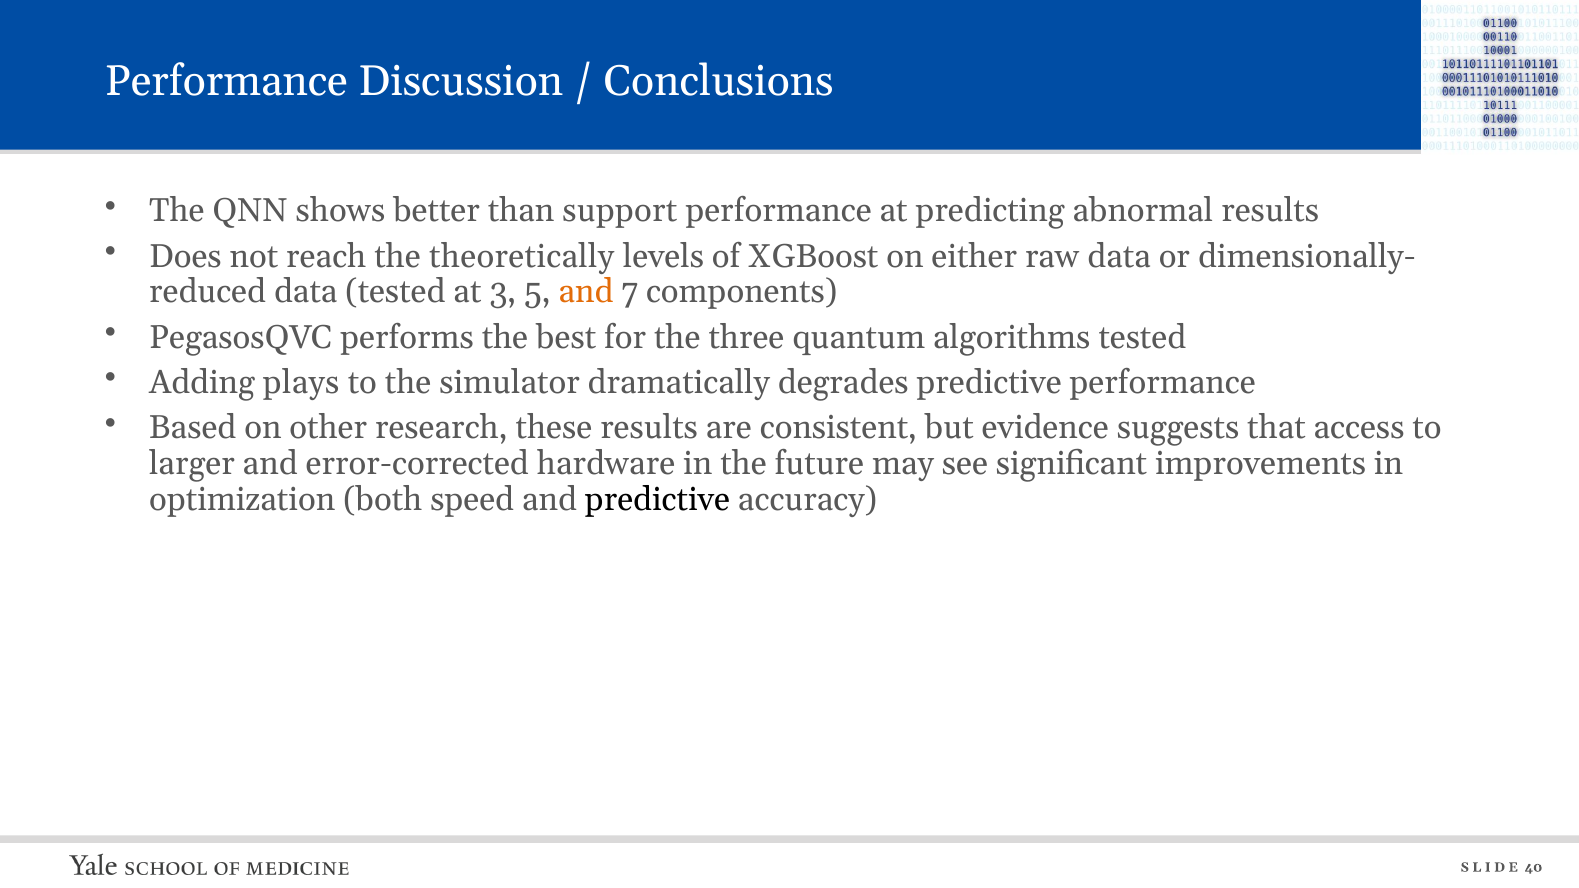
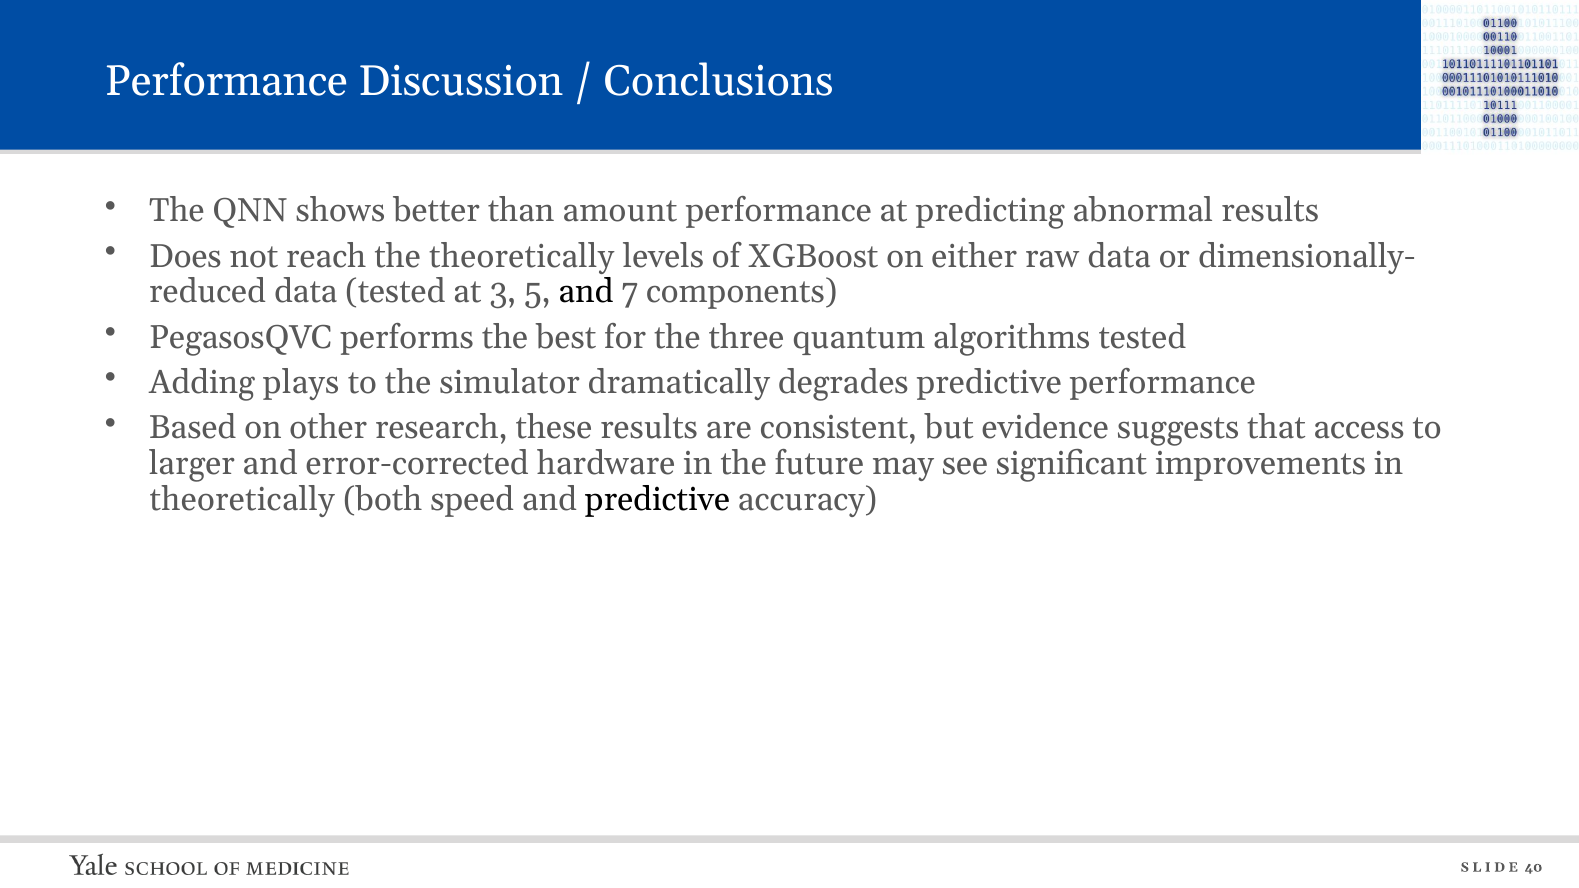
support: support -> amount
and at (586, 292) colour: orange -> black
optimization at (242, 499): optimization -> theoretically
